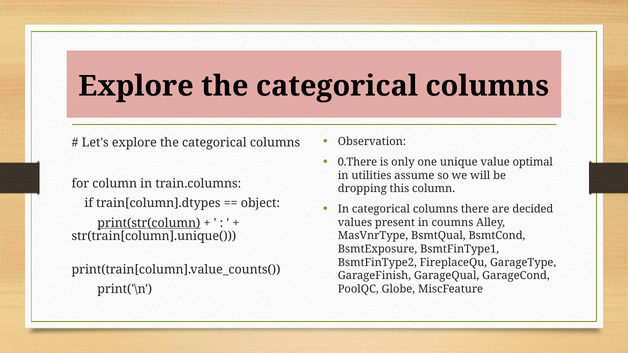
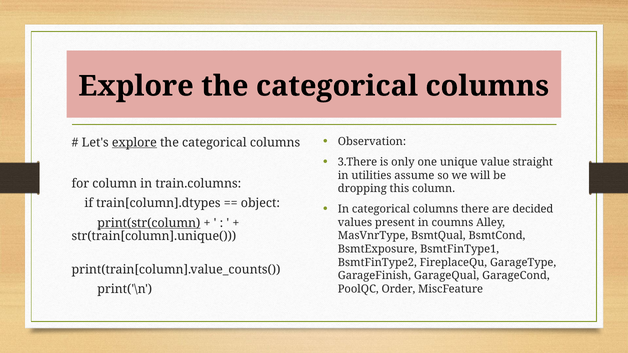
explore at (134, 143) underline: none -> present
0.There: 0.There -> 3.There
optimal: optimal -> straight
Globe: Globe -> Order
